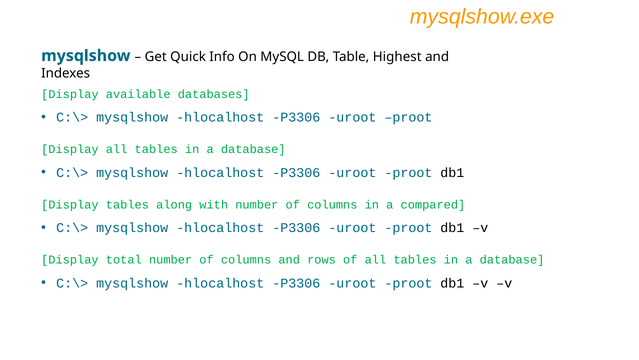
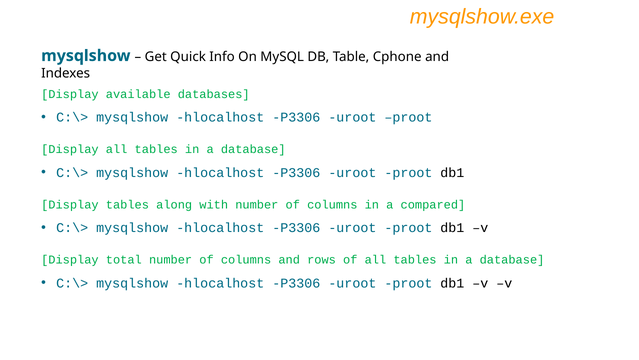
Highest: Highest -> Cphone
